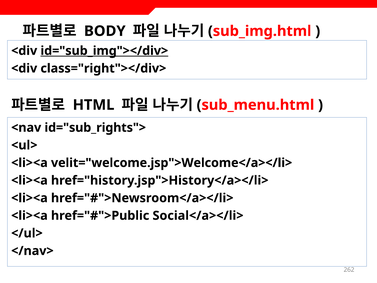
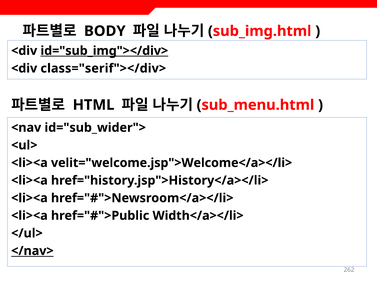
class="right"></div>: class="right"></div> -> class="serif"></div>
id="sub_rights">: id="sub_rights"> -> id="sub_wider">
Social</a></li>: Social</a></li> -> Width</a></li>
</nav> underline: none -> present
